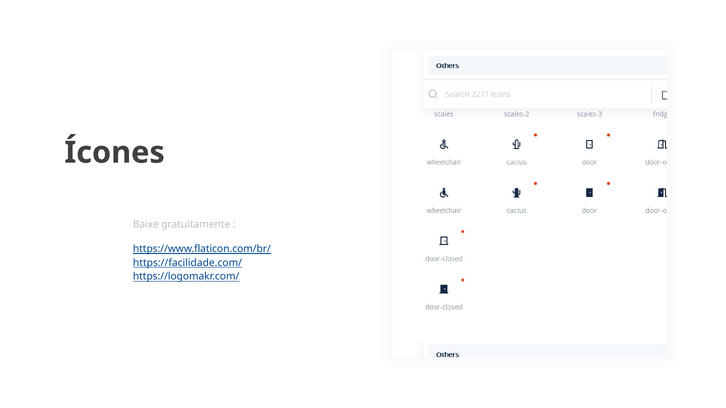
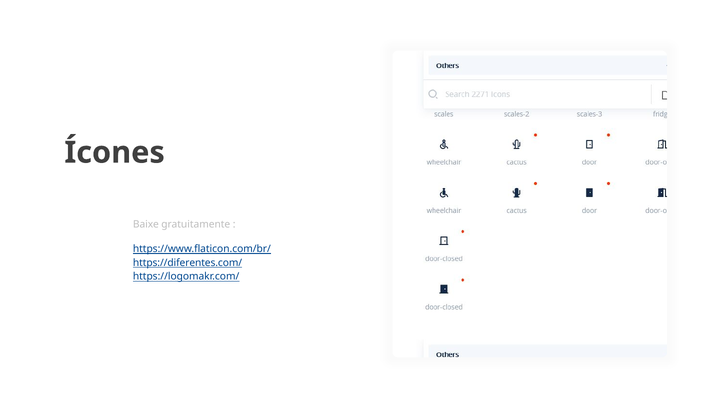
https://facilidade.com/: https://facilidade.com/ -> https://diferentes.com/
